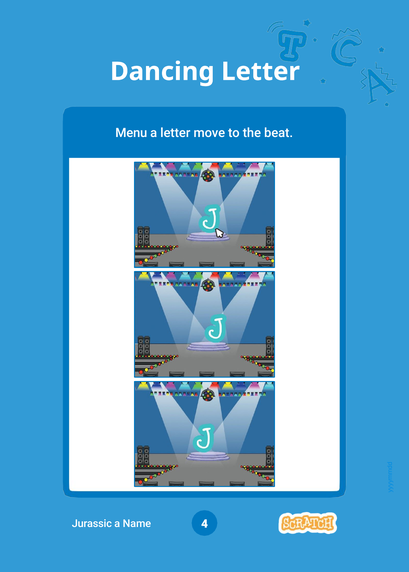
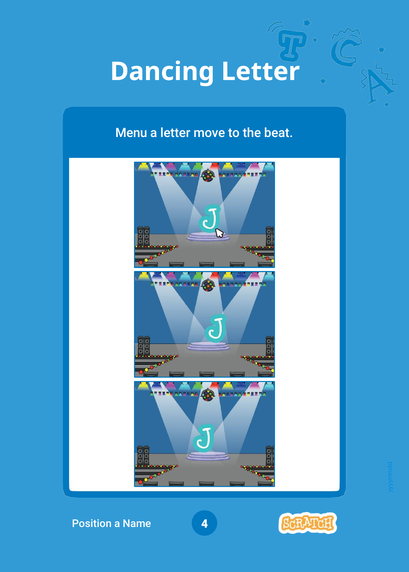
Jurassic: Jurassic -> Position
